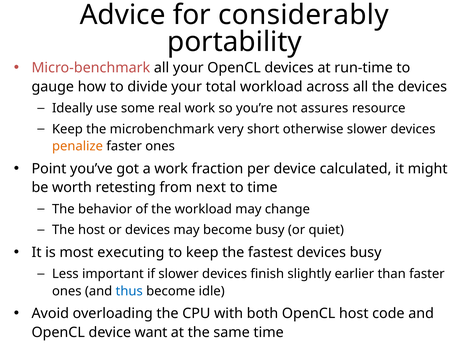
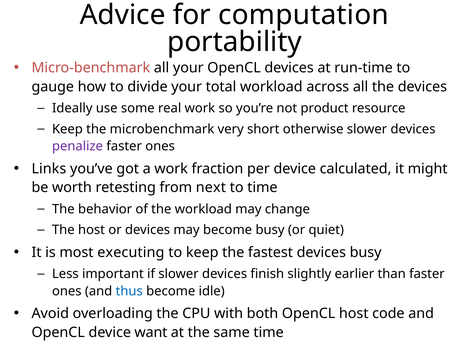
considerably: considerably -> computation
assures: assures -> product
penalize colour: orange -> purple
Point: Point -> Links
